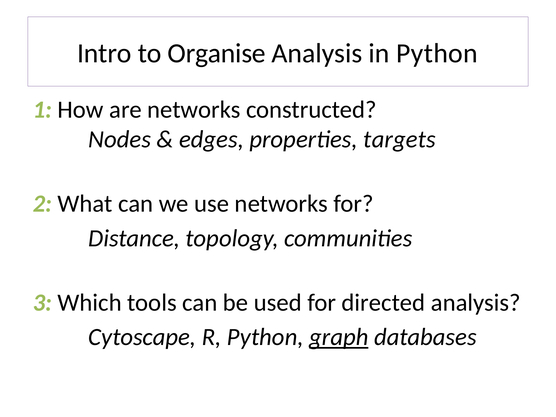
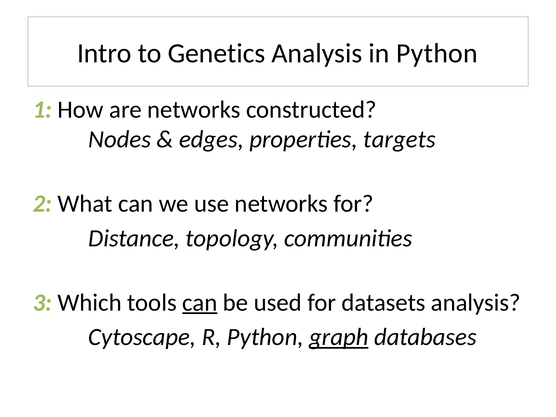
Organise: Organise -> Genetics
can at (200, 303) underline: none -> present
directed: directed -> datasets
